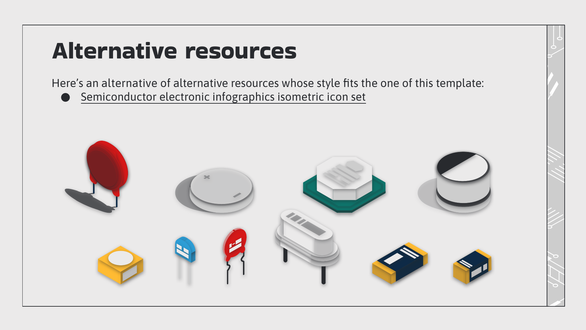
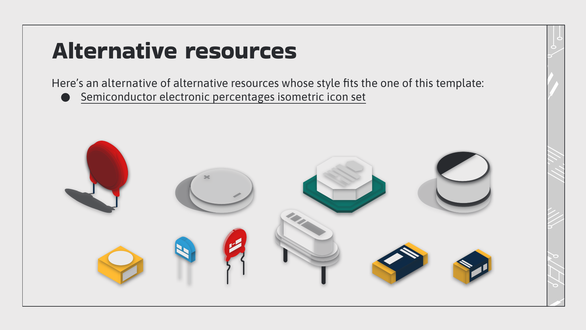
infographics: infographics -> percentages
